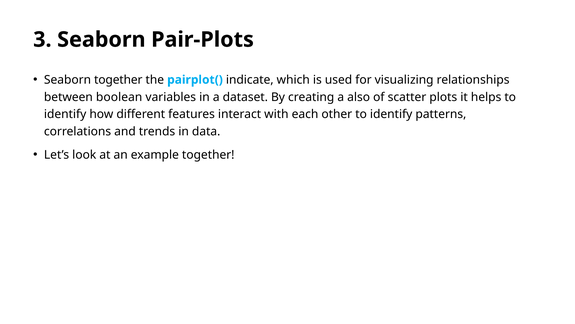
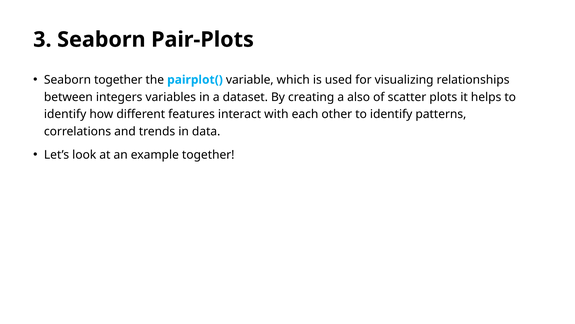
indicate: indicate -> variable
boolean: boolean -> integers
